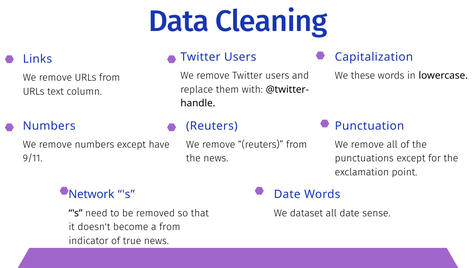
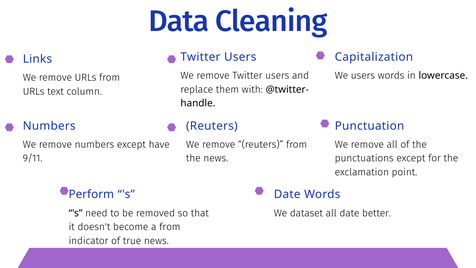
We these: these -> users
Network: Network -> Perform
sense: sense -> better
